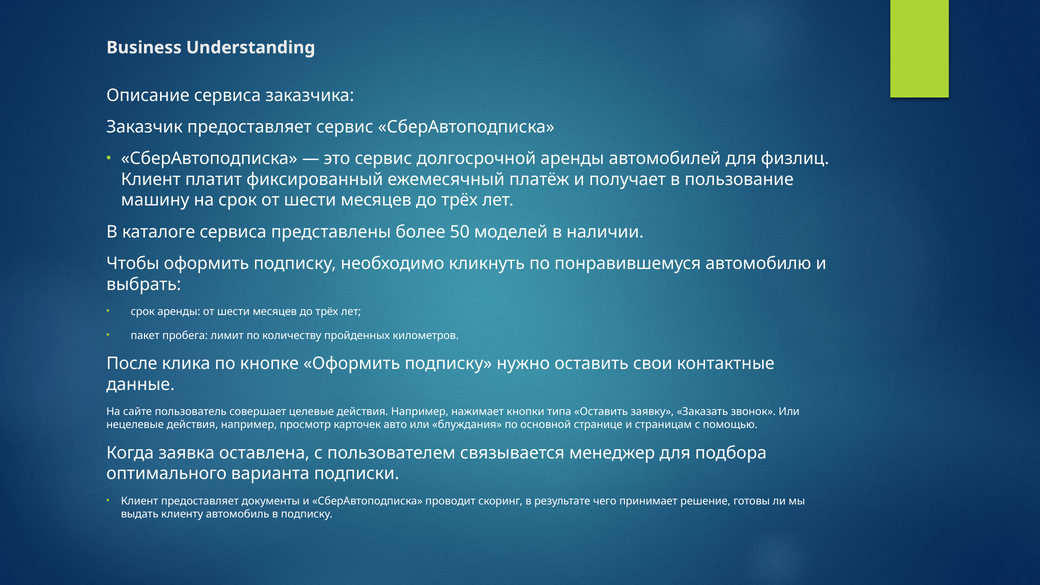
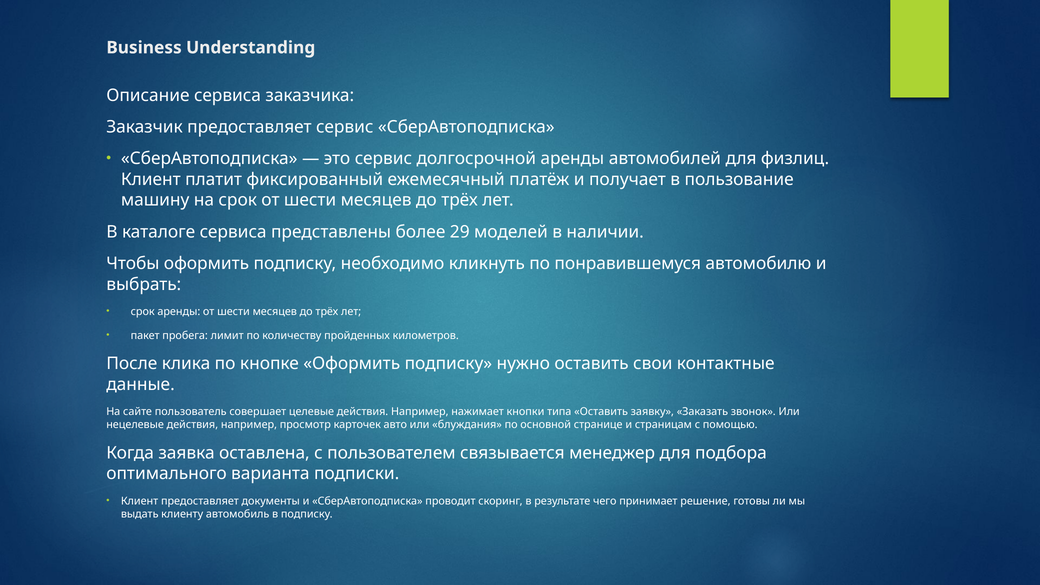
50: 50 -> 29
